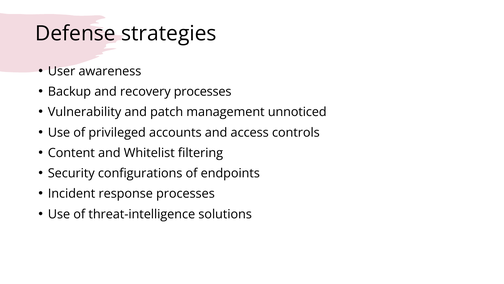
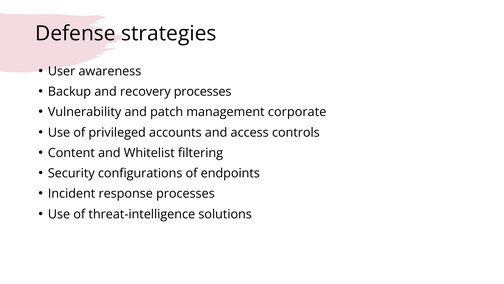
unnoticed: unnoticed -> corporate
